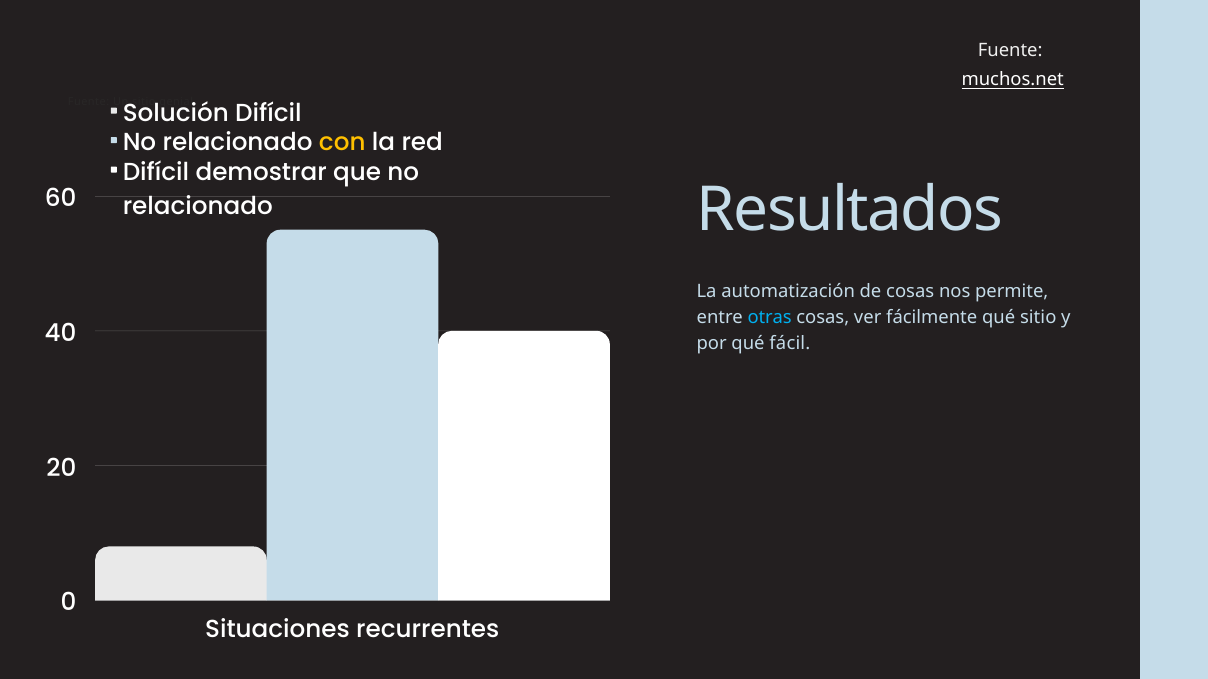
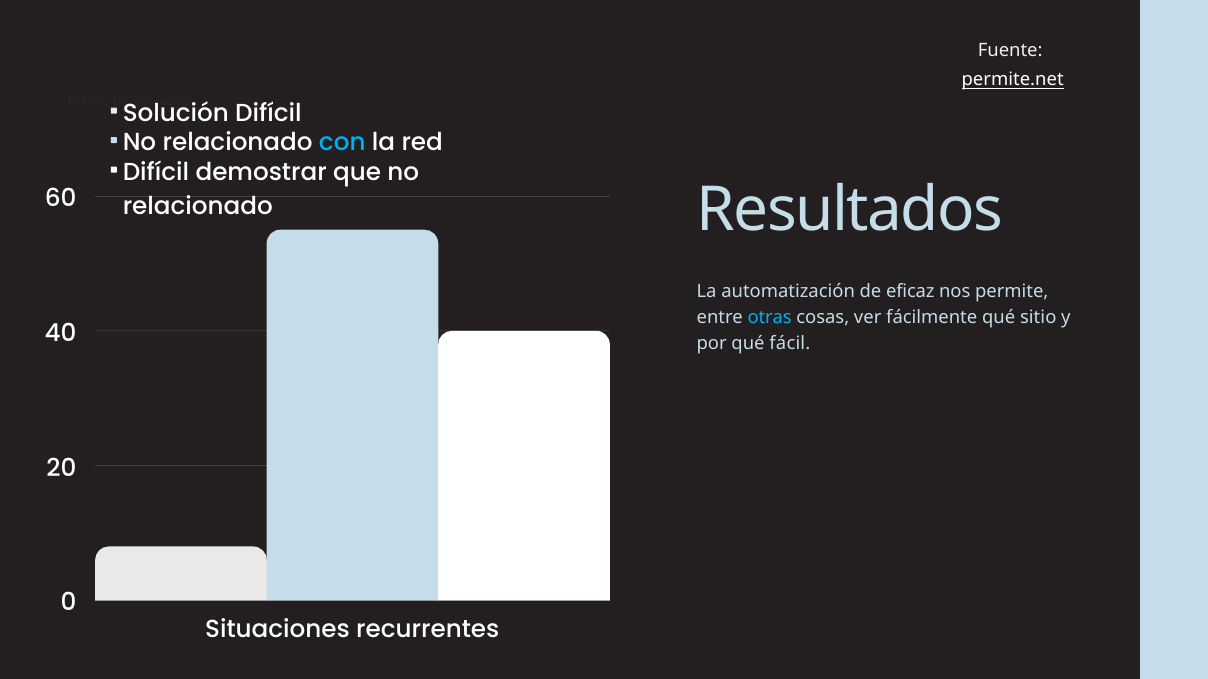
muchos.net: muchos.net -> permite.net
con colour: yellow -> light blue
de cosas: cosas -> eficaz
